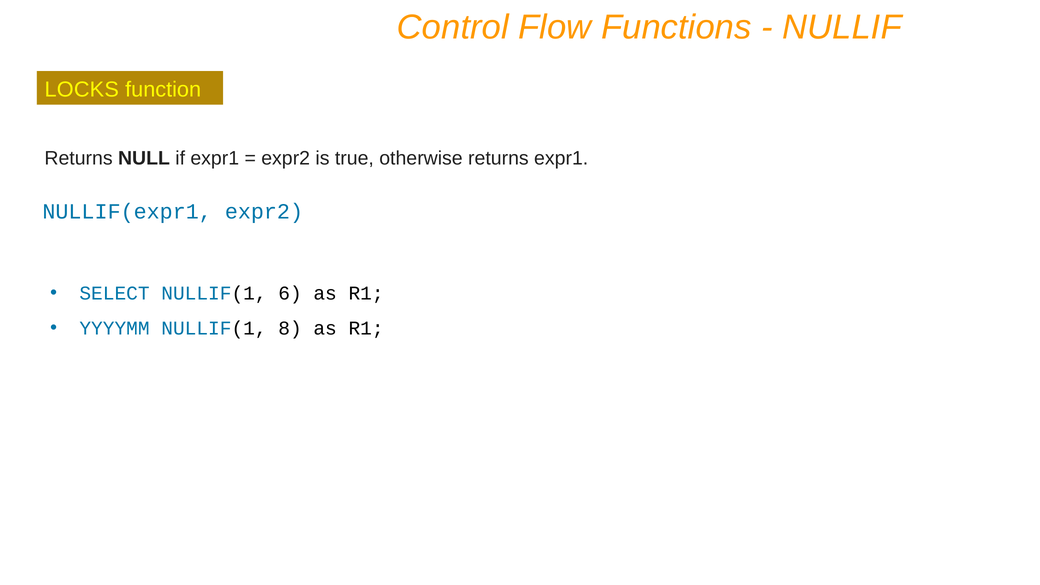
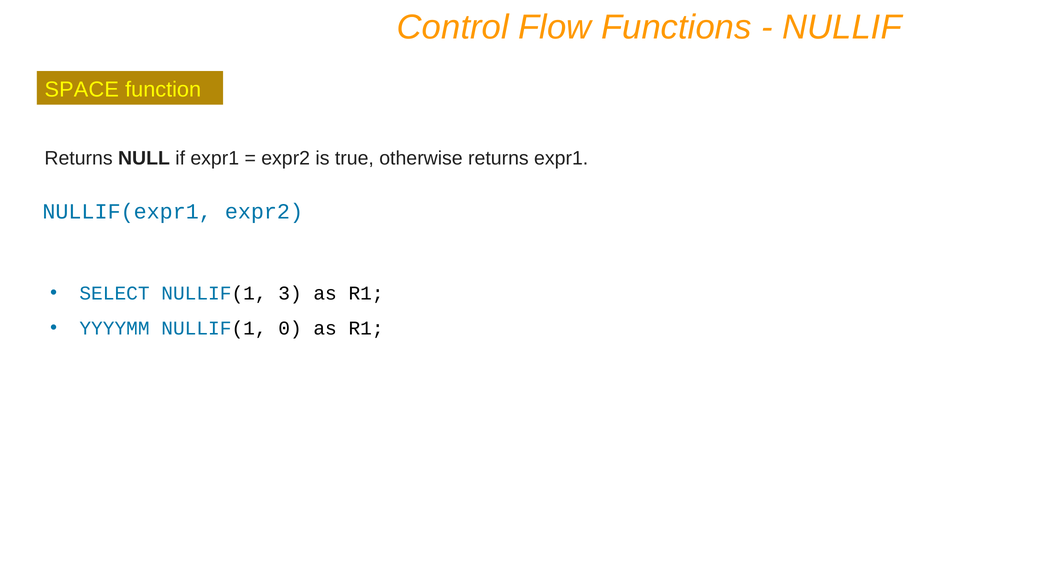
LOCKS: LOCKS -> SPACE
6: 6 -> 3
8: 8 -> 0
